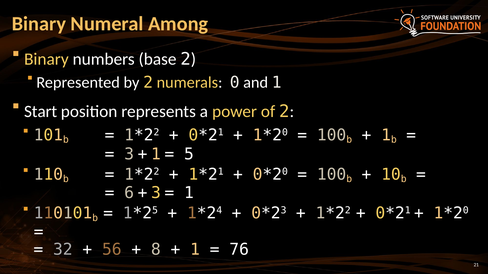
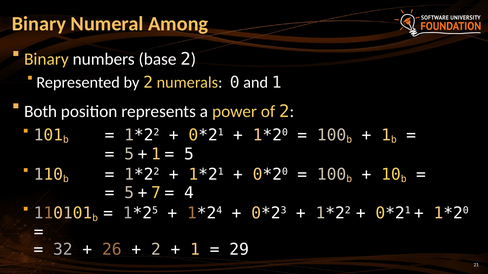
Start: Start -> Both
3 at (129, 154): 3 -> 5
6 at (129, 193): 6 -> 5
3 at (156, 193): 3 -> 7
1 at (189, 193): 1 -> 4
56: 56 -> 26
8 at (156, 250): 8 -> 2
76: 76 -> 29
